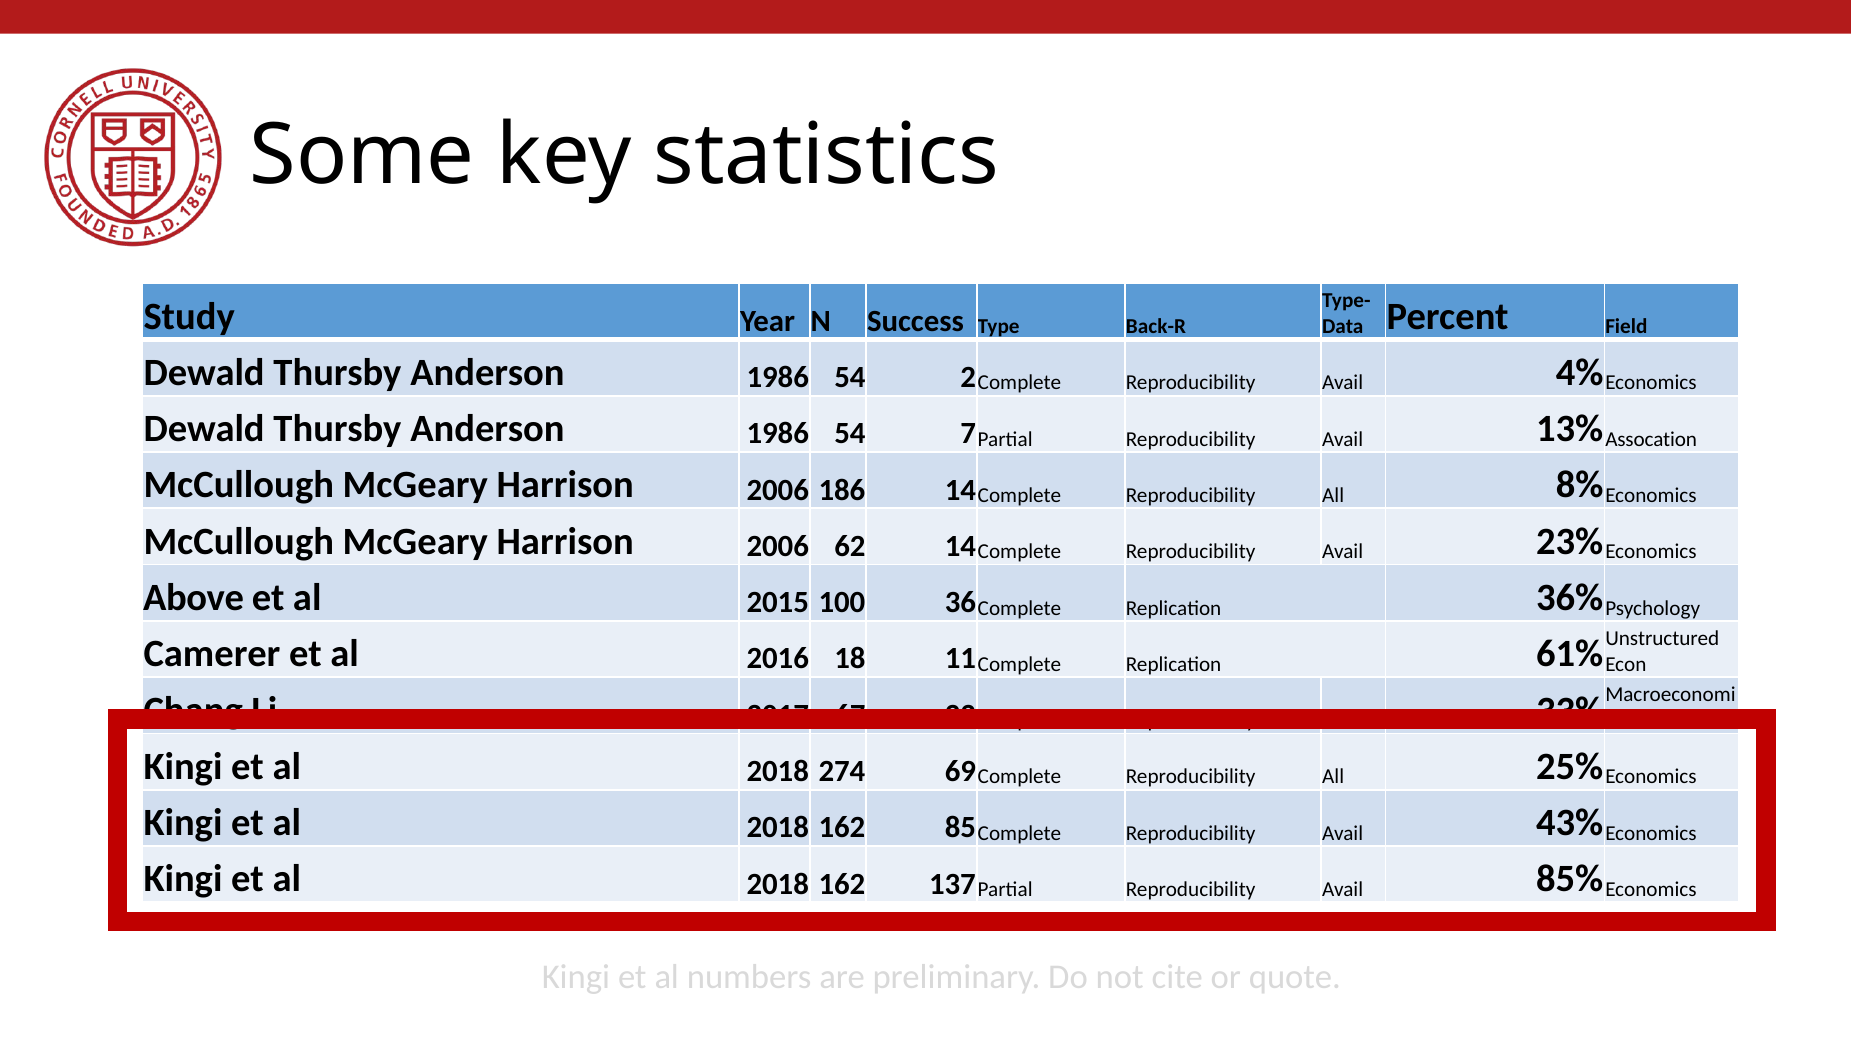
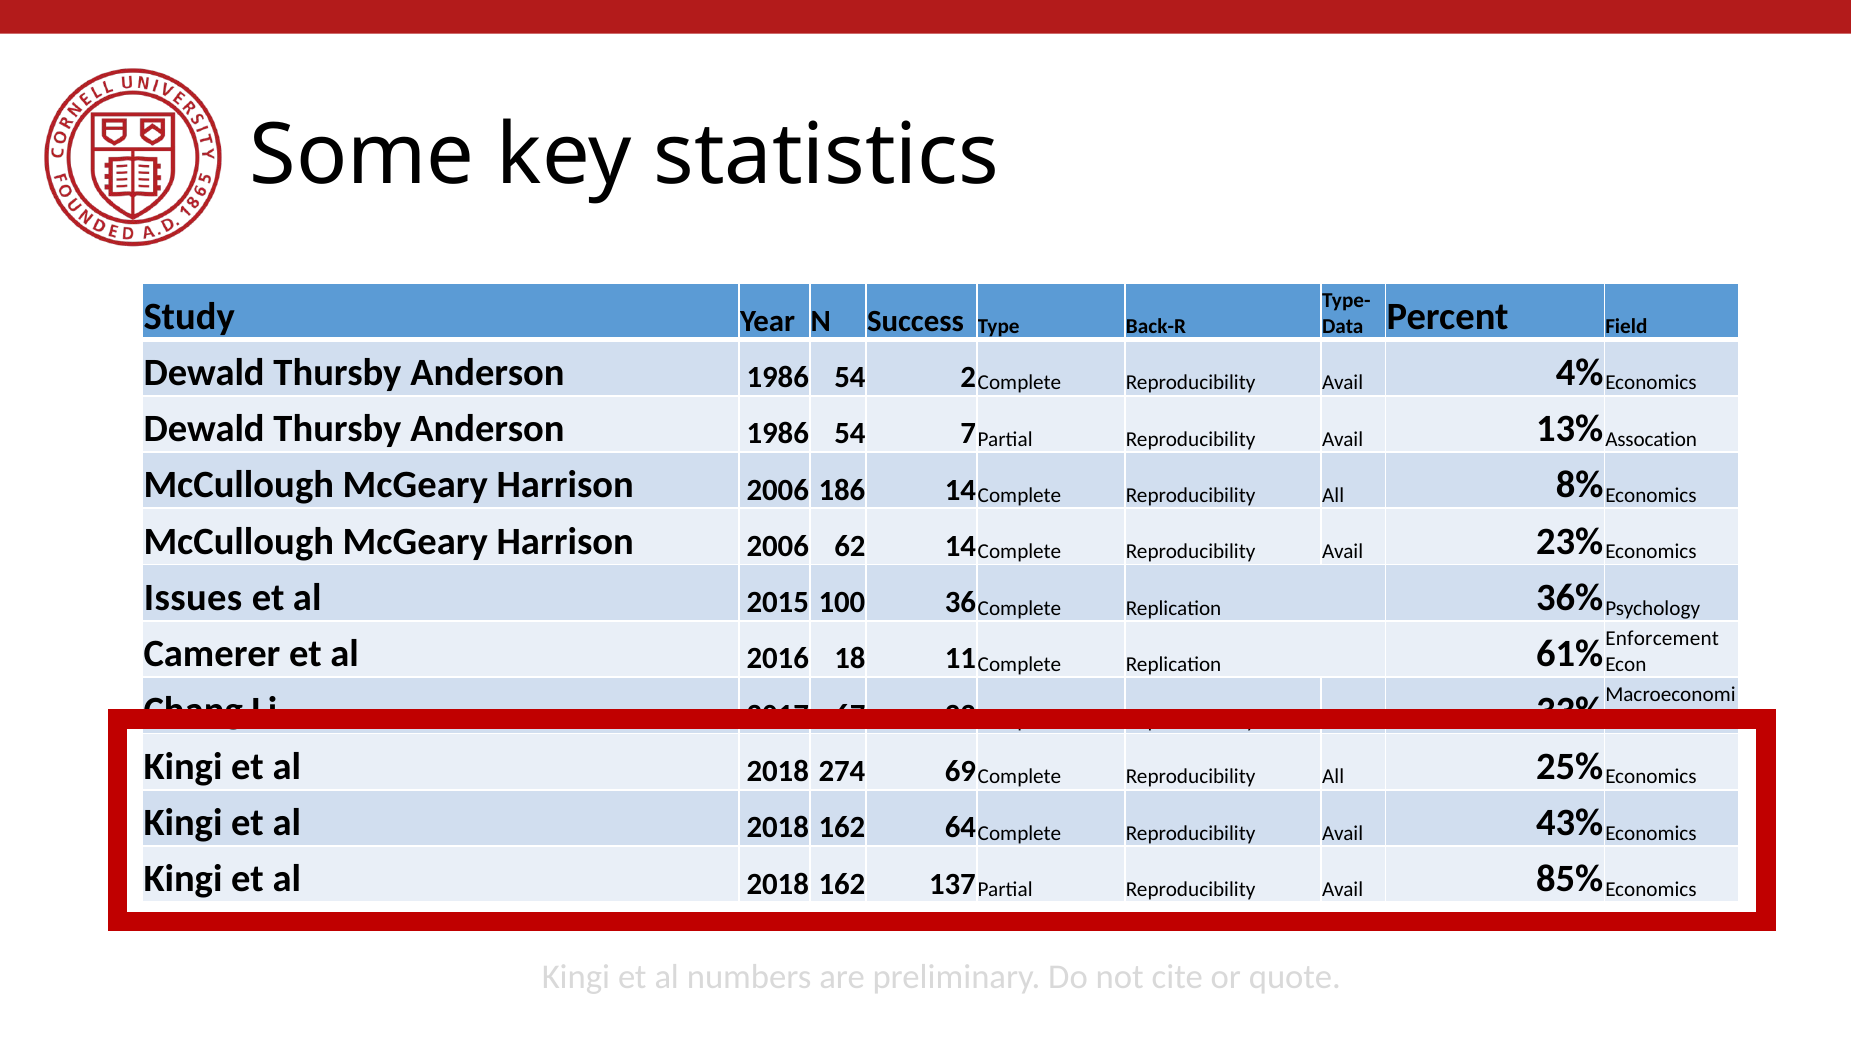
Above: Above -> Issues
Unstructured: Unstructured -> Enforcement
85: 85 -> 64
